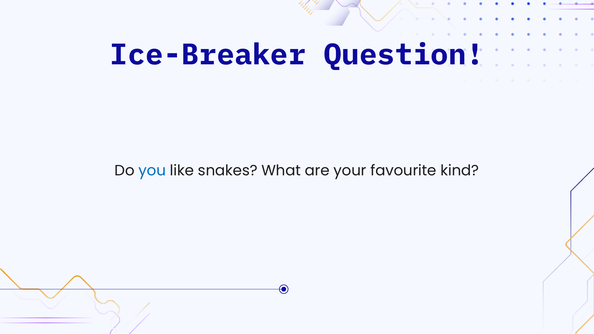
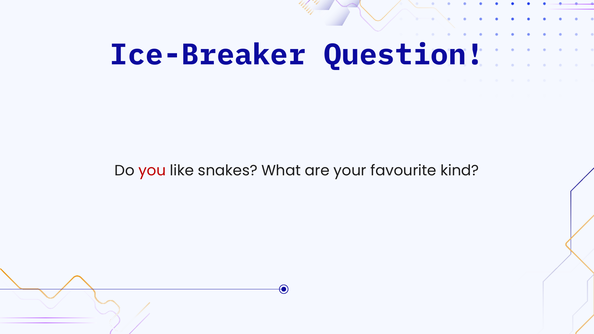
you colour: blue -> red
